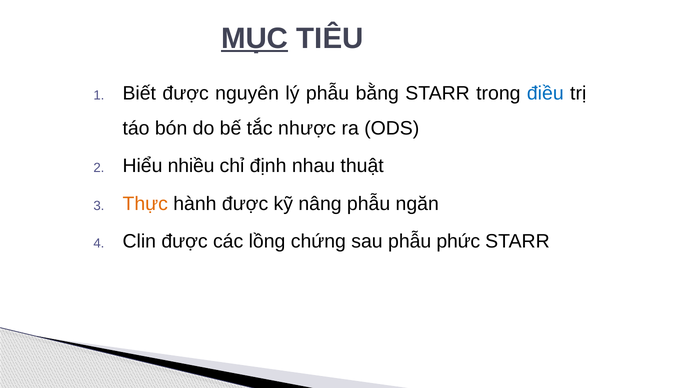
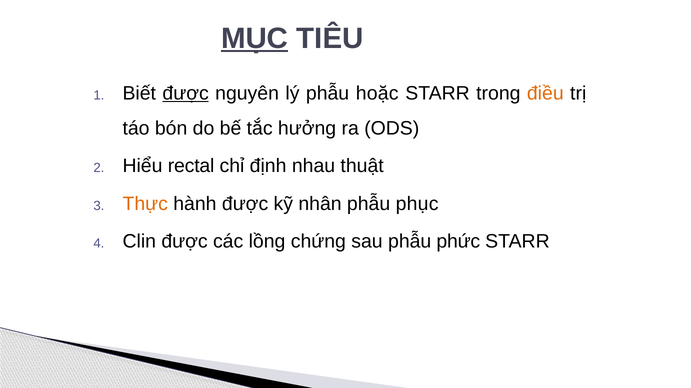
được at (186, 93) underline: none -> present
bằng: bằng -> hoặc
điều colour: blue -> orange
nhược: nhược -> hưởng
nhiều: nhiều -> rectal
nâng: nâng -> nhân
ngăn: ngăn -> phục
